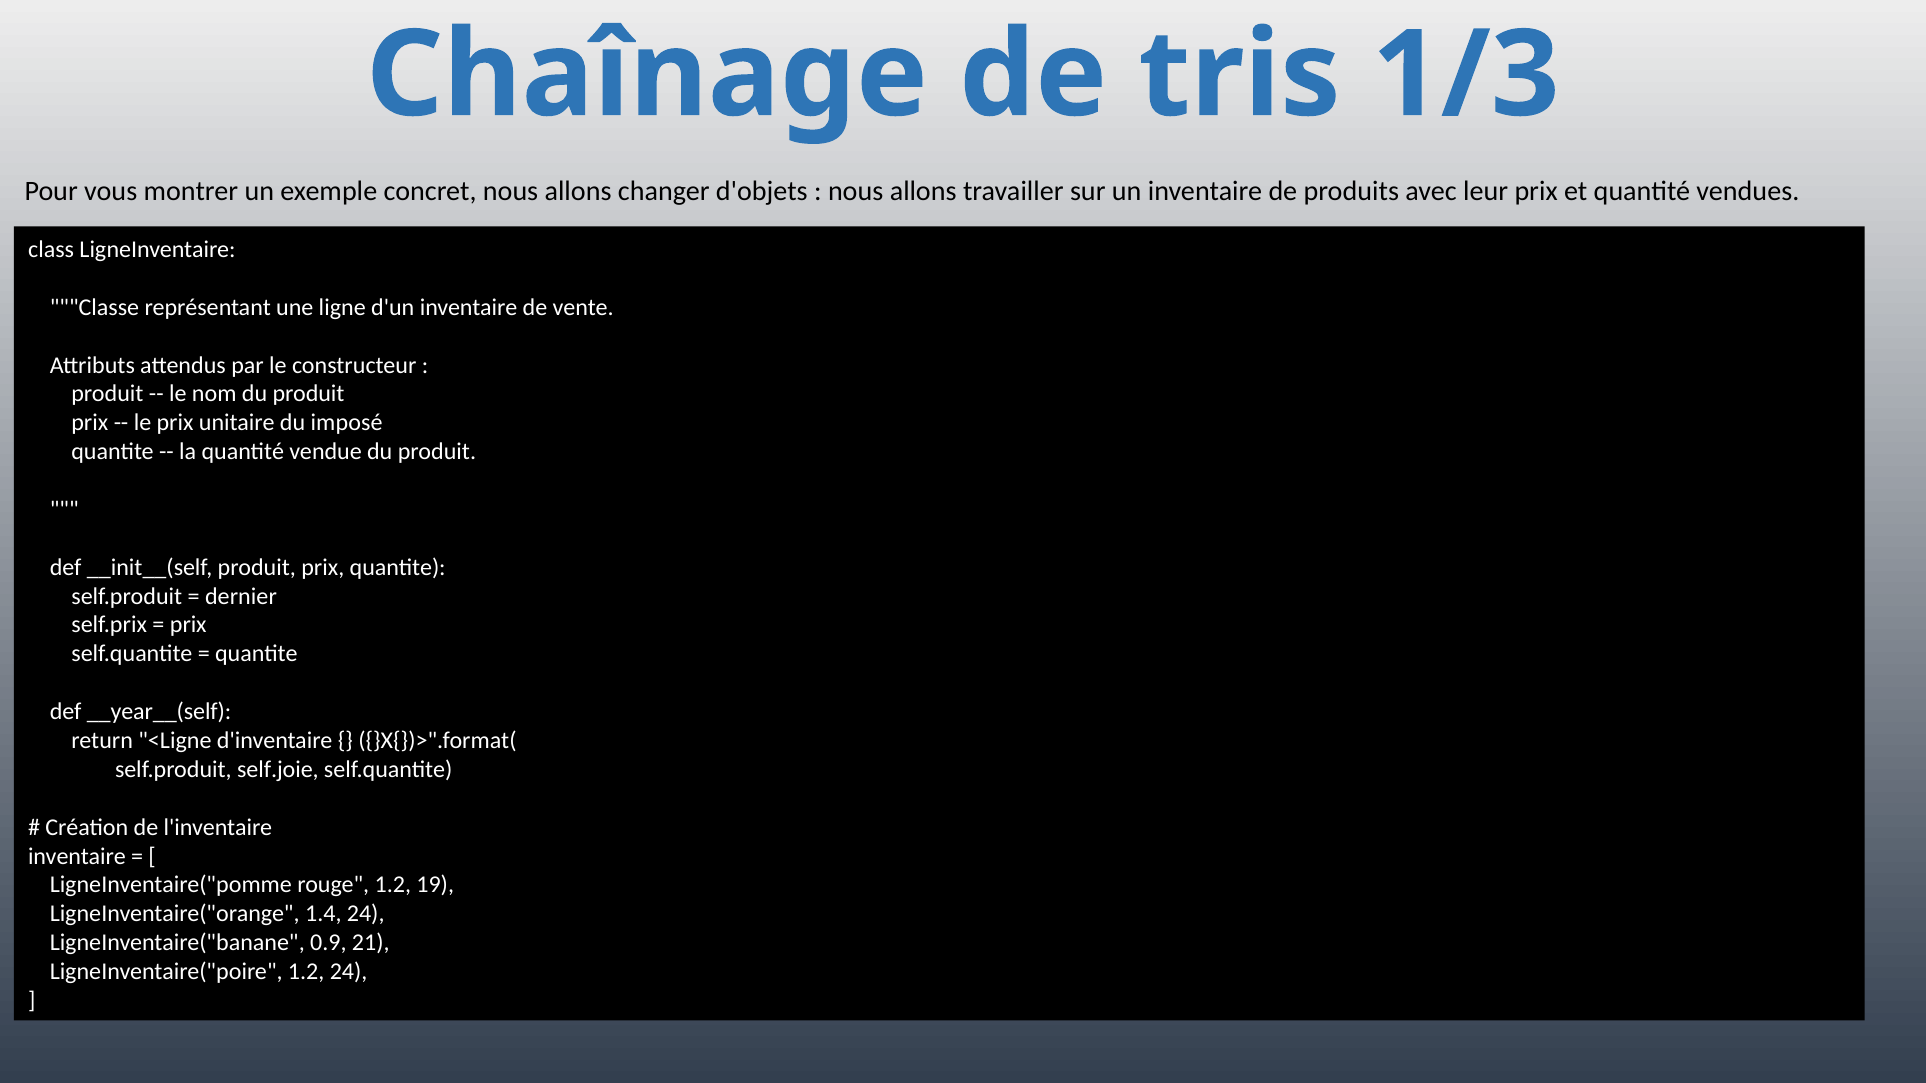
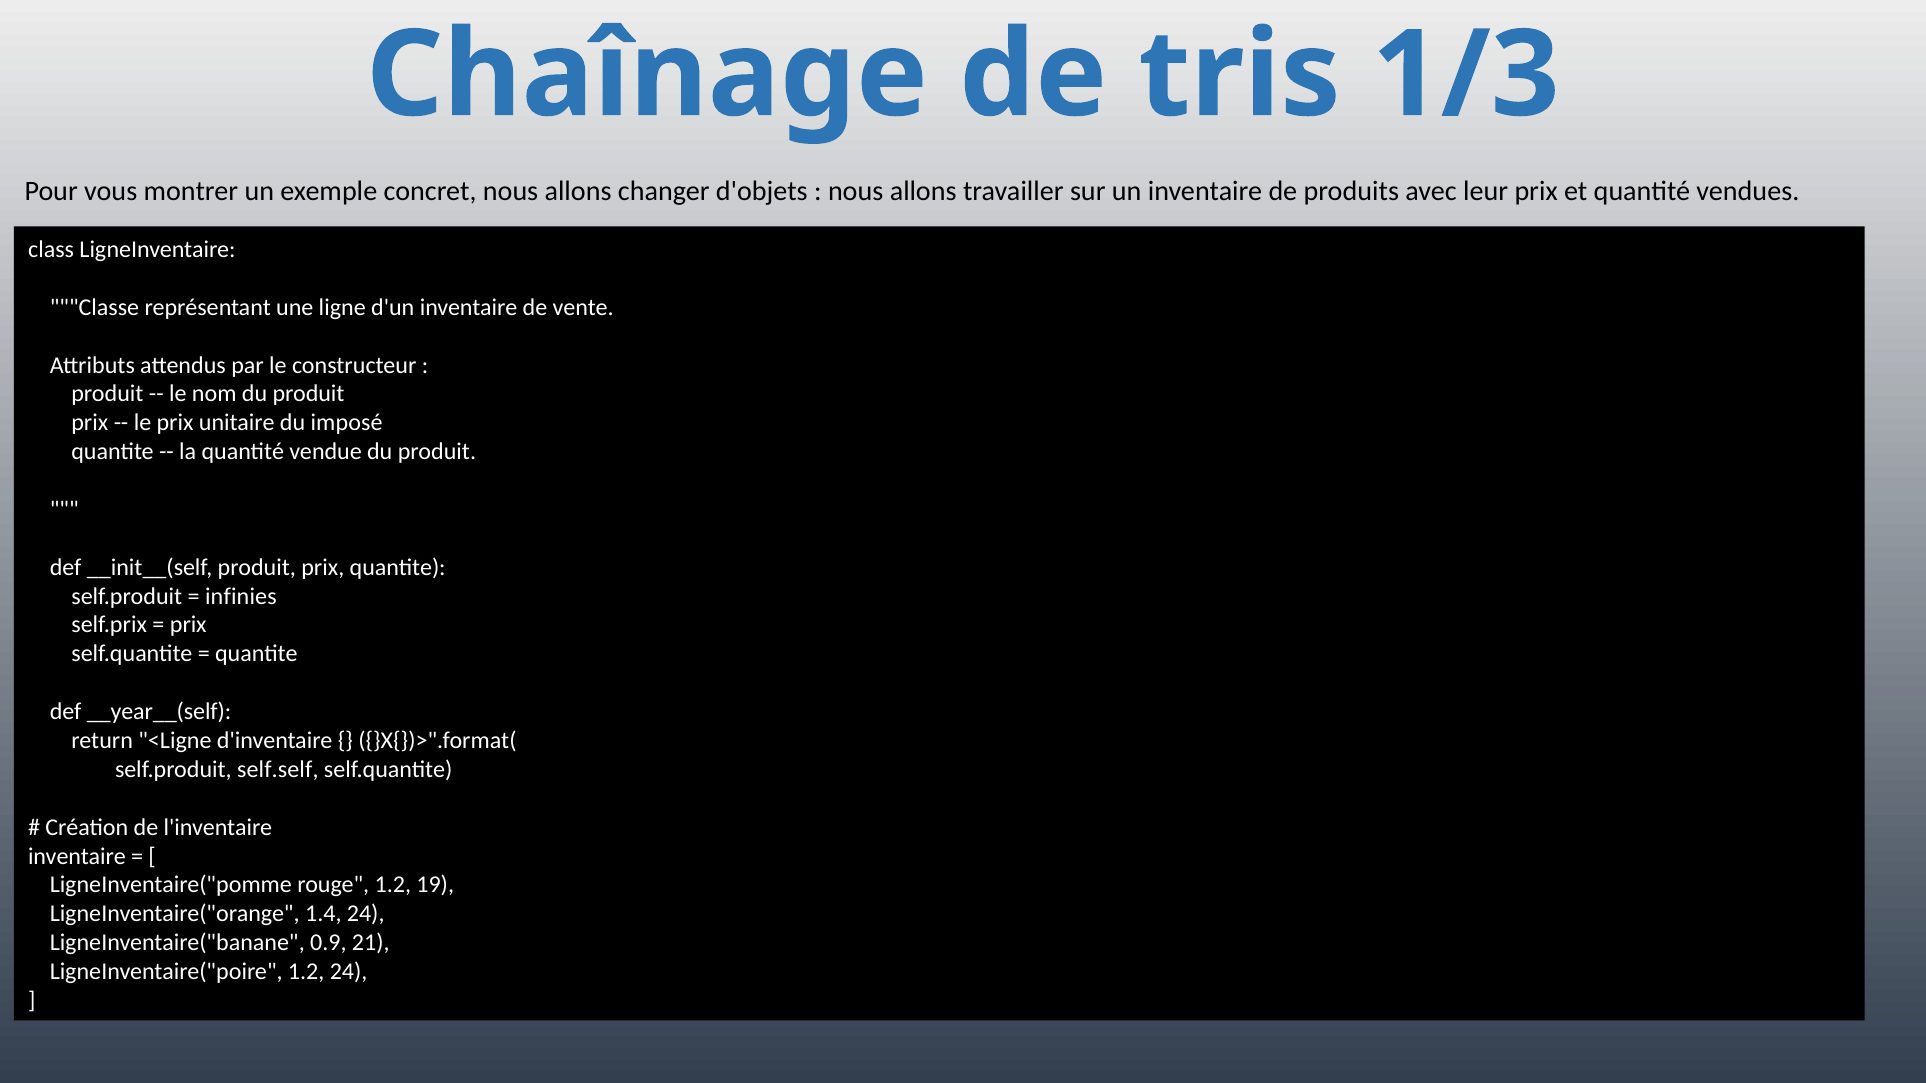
dernier: dernier -> infinies
self.joie: self.joie -> self.self
